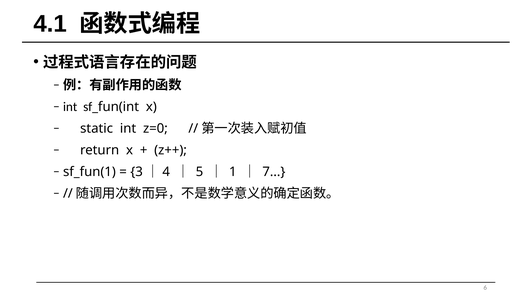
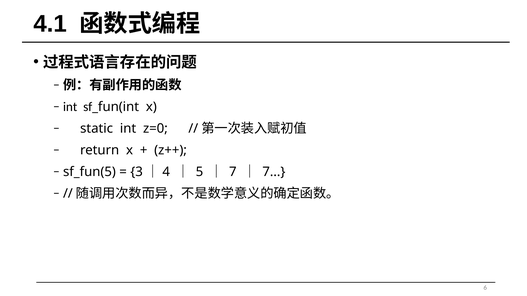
sf_fun(1: sf_fun(1 -> sf_fun(5
1 at (233, 172): 1 -> 7
